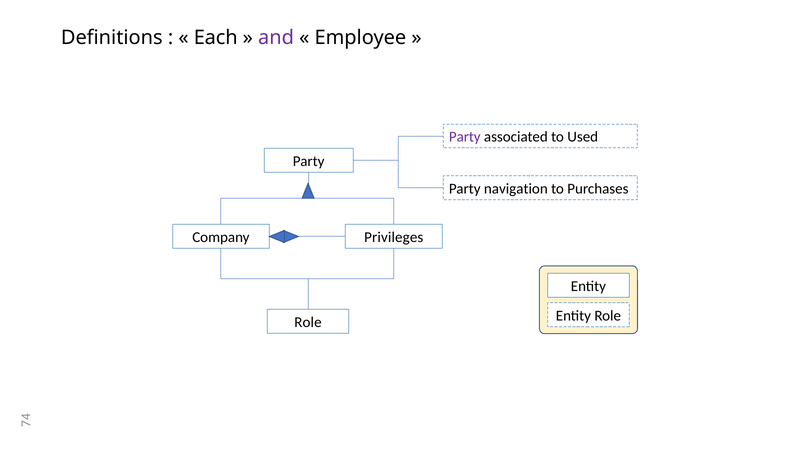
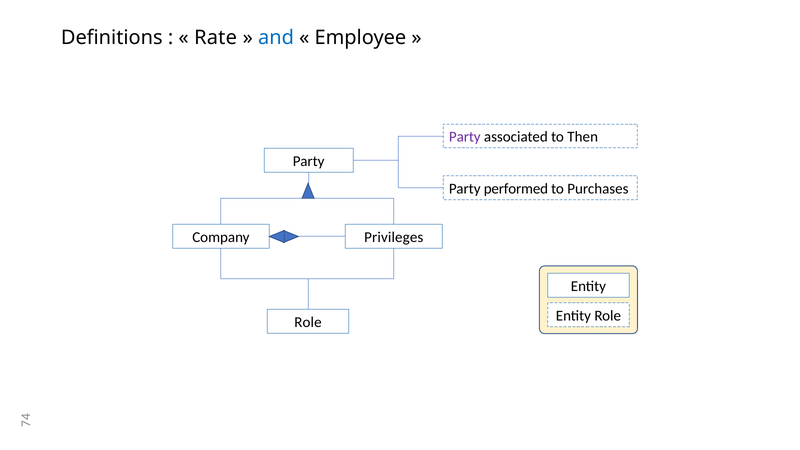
Each: Each -> Rate
and colour: purple -> blue
Used: Used -> Then
navigation: navigation -> performed
